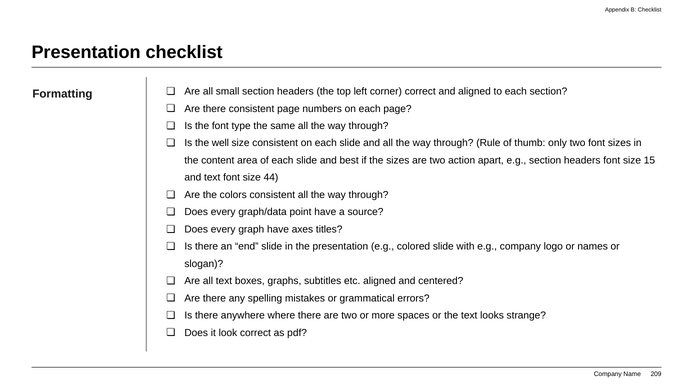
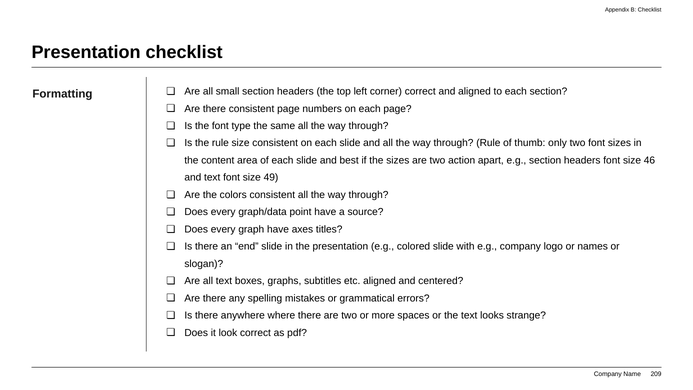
the well: well -> rule
15: 15 -> 46
44: 44 -> 49
